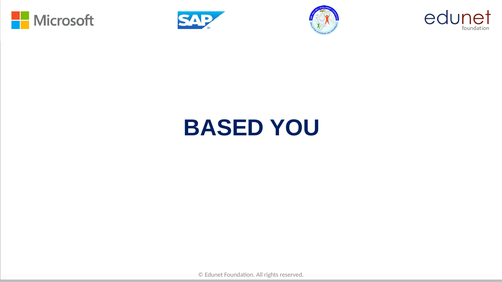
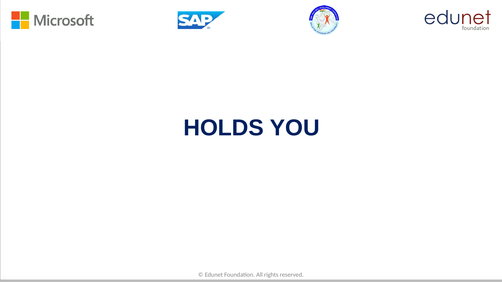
BASED: BASED -> HOLDS
